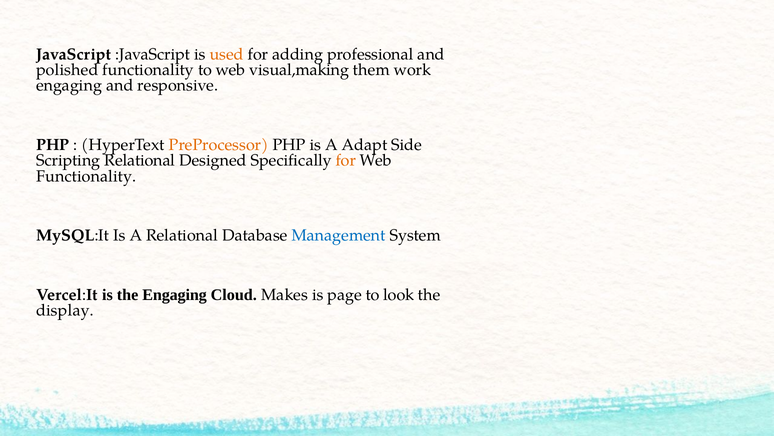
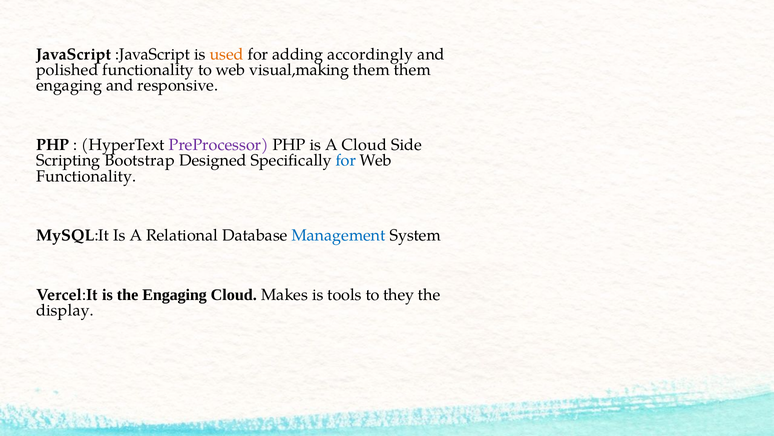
professional: professional -> accordingly
them work: work -> them
PreProcessor colour: orange -> purple
A Adapt: Adapt -> Cloud
Scripting Relational: Relational -> Bootstrap
for at (346, 160) colour: orange -> blue
page: page -> tools
look: look -> they
